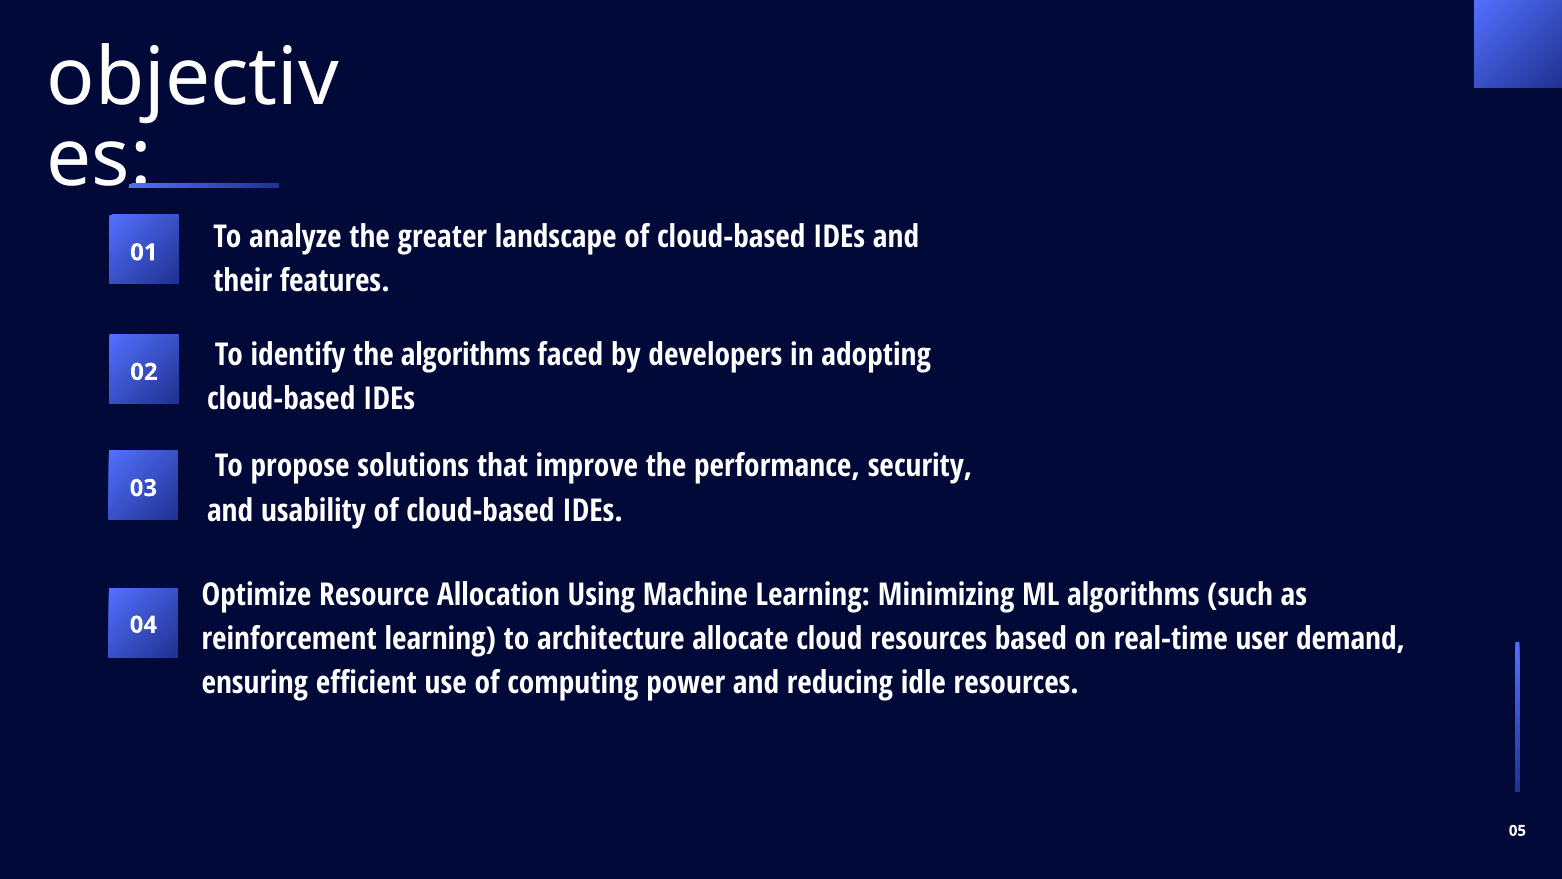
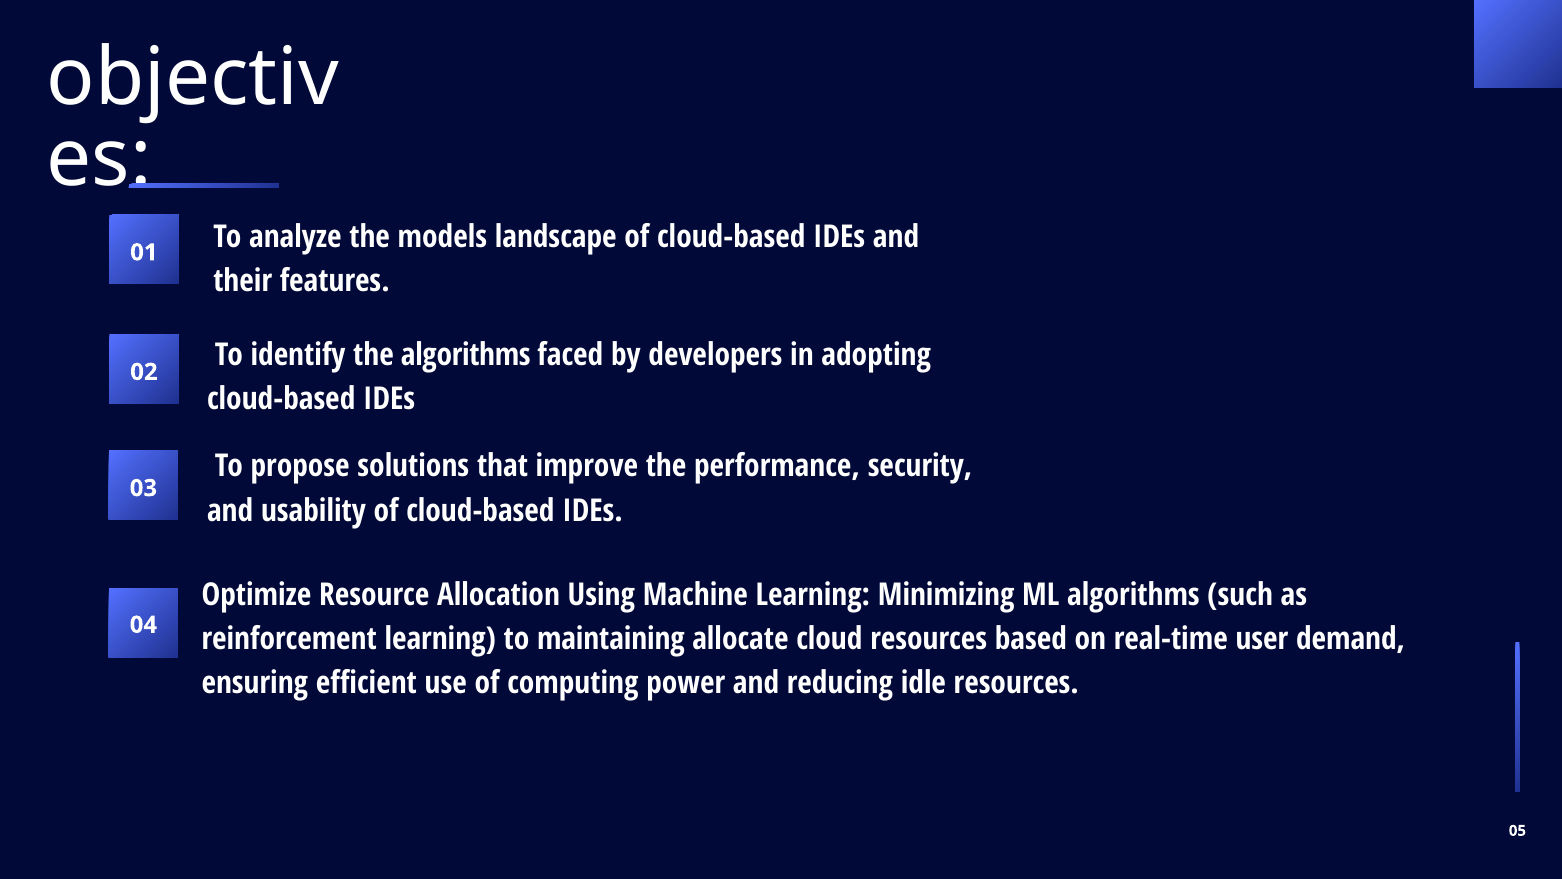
greater: greater -> models
architecture: architecture -> maintaining
